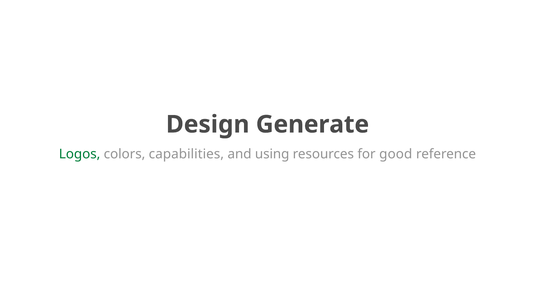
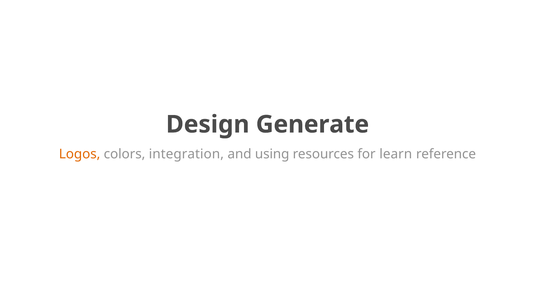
Logos colour: green -> orange
capabilities: capabilities -> integration
good: good -> learn
